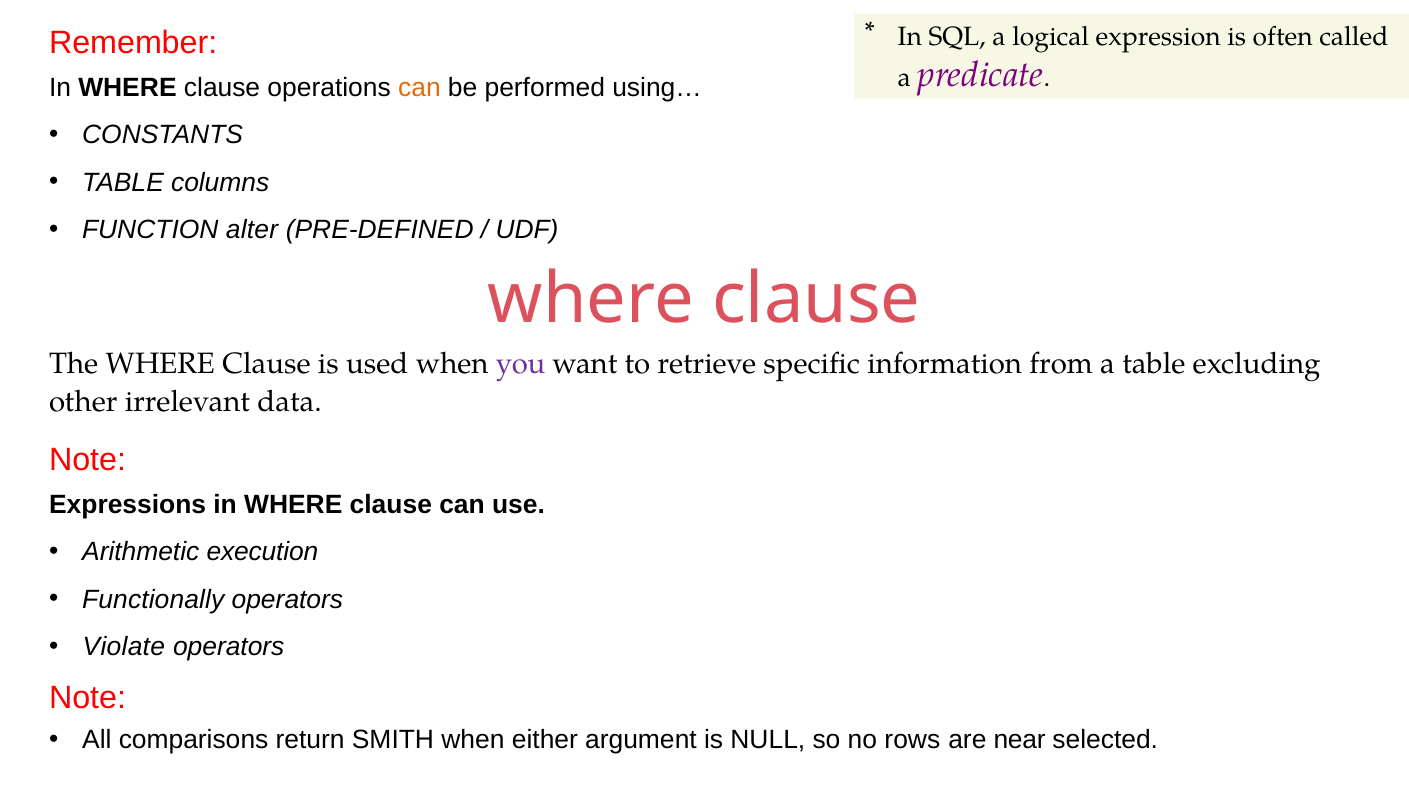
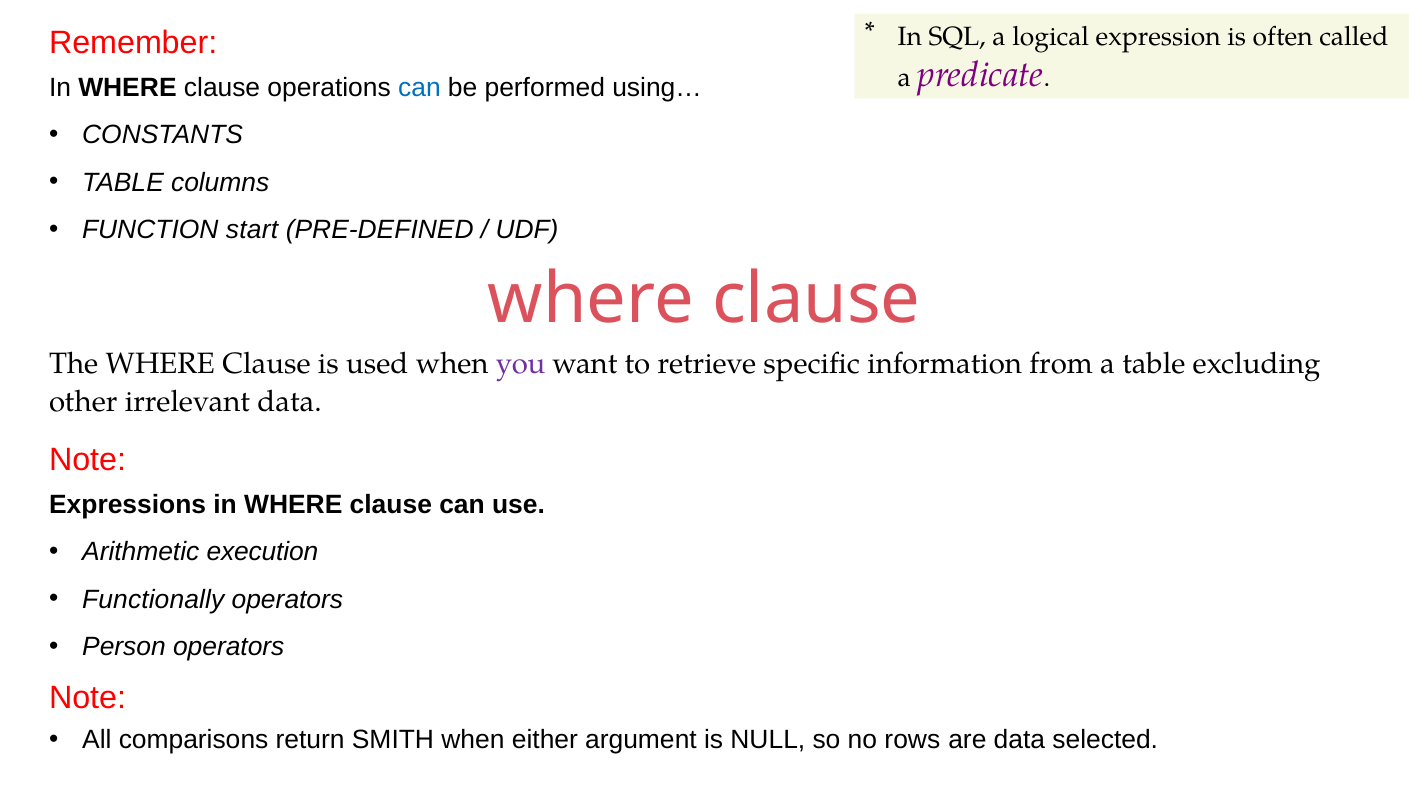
can at (419, 87) colour: orange -> blue
alter: alter -> start
Violate: Violate -> Person
are near: near -> data
